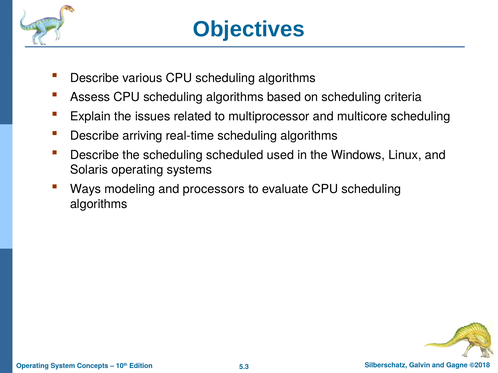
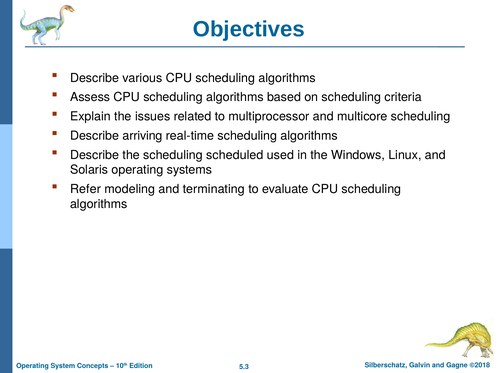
Ways: Ways -> Refer
processors: processors -> terminating
